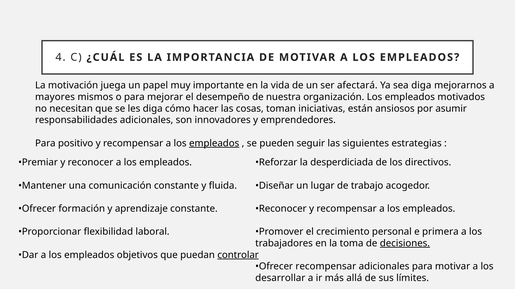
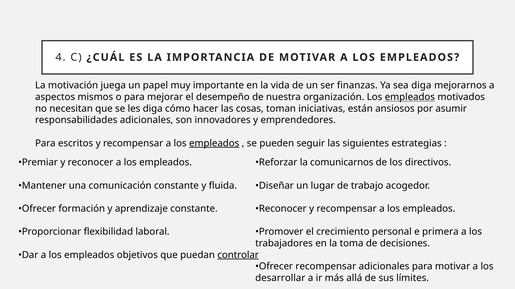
afectará: afectará -> finanzas
mayores: mayores -> aspectos
empleados at (410, 97) underline: none -> present
positivo: positivo -> escritos
desperdiciada: desperdiciada -> comunicarnos
decisiones underline: present -> none
